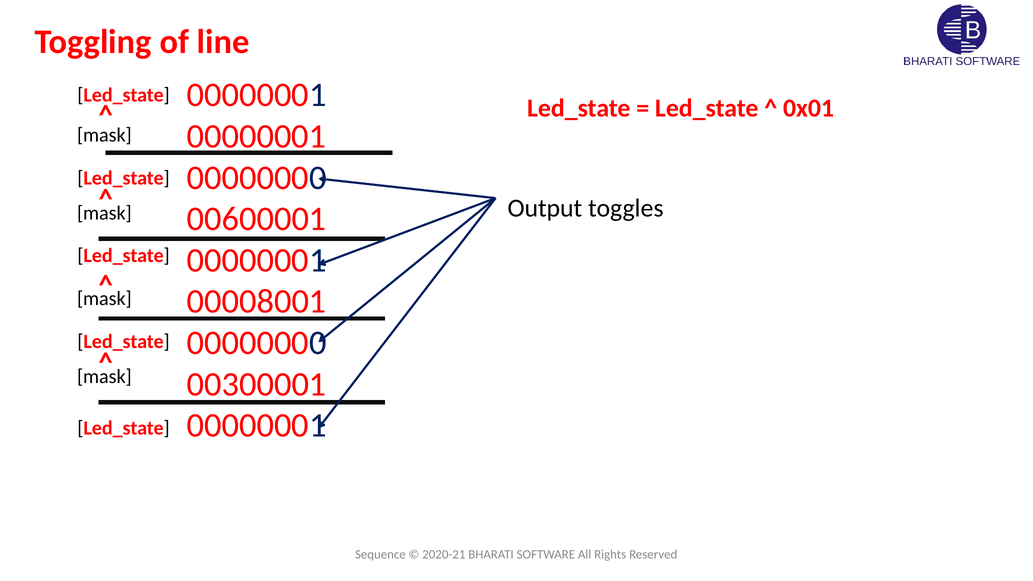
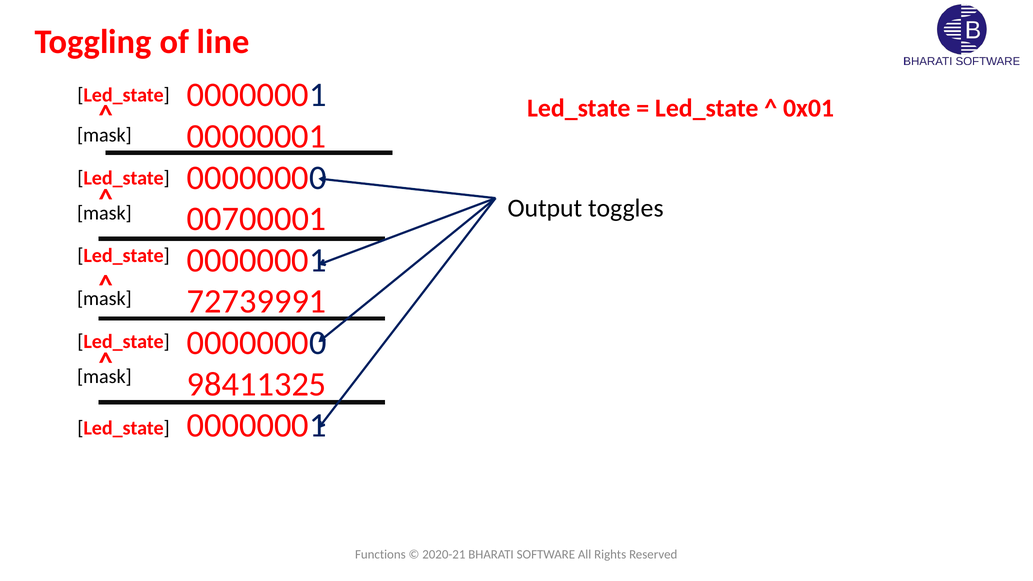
00600001: 00600001 -> 00700001
00008001: 00008001 -> 72739991
00300001: 00300001 -> 98411325
Sequence: Sequence -> Functions
